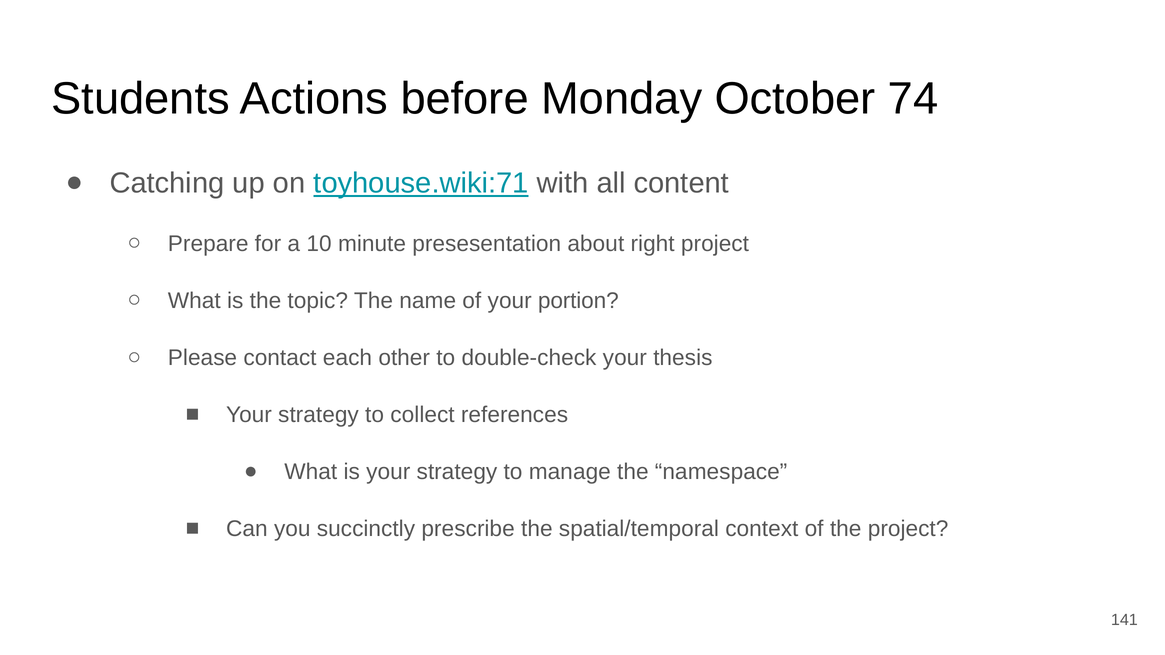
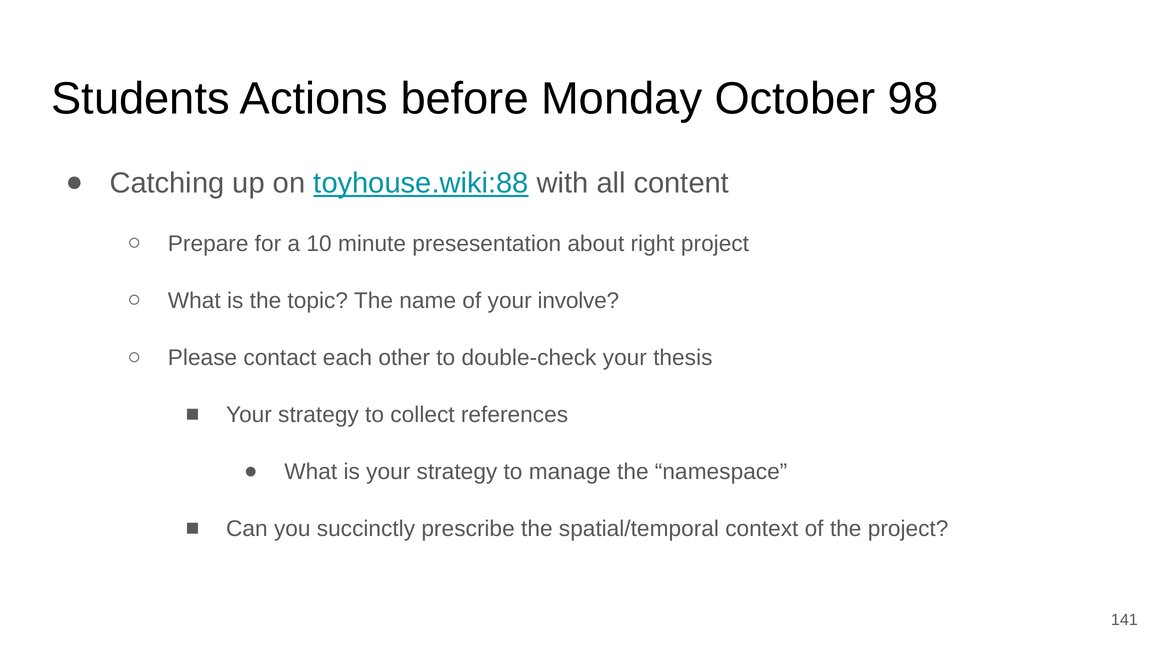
74: 74 -> 98
toyhouse.wiki:71: toyhouse.wiki:71 -> toyhouse.wiki:88
portion: portion -> involve
